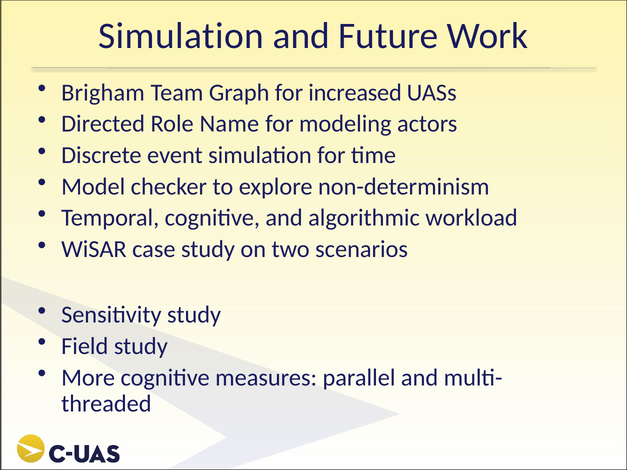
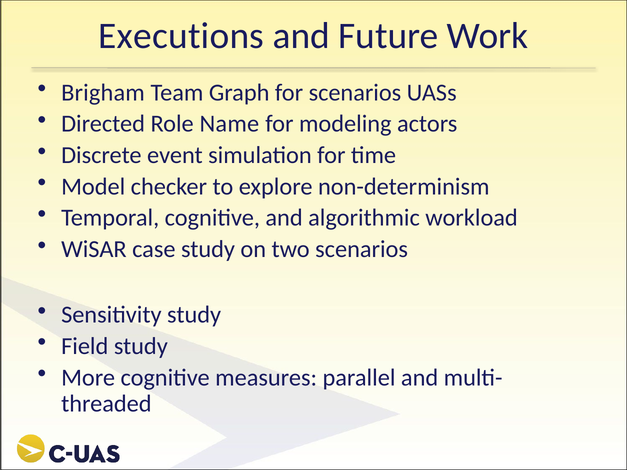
Simulation at (181, 36): Simulation -> Executions
for increased: increased -> scenarios
